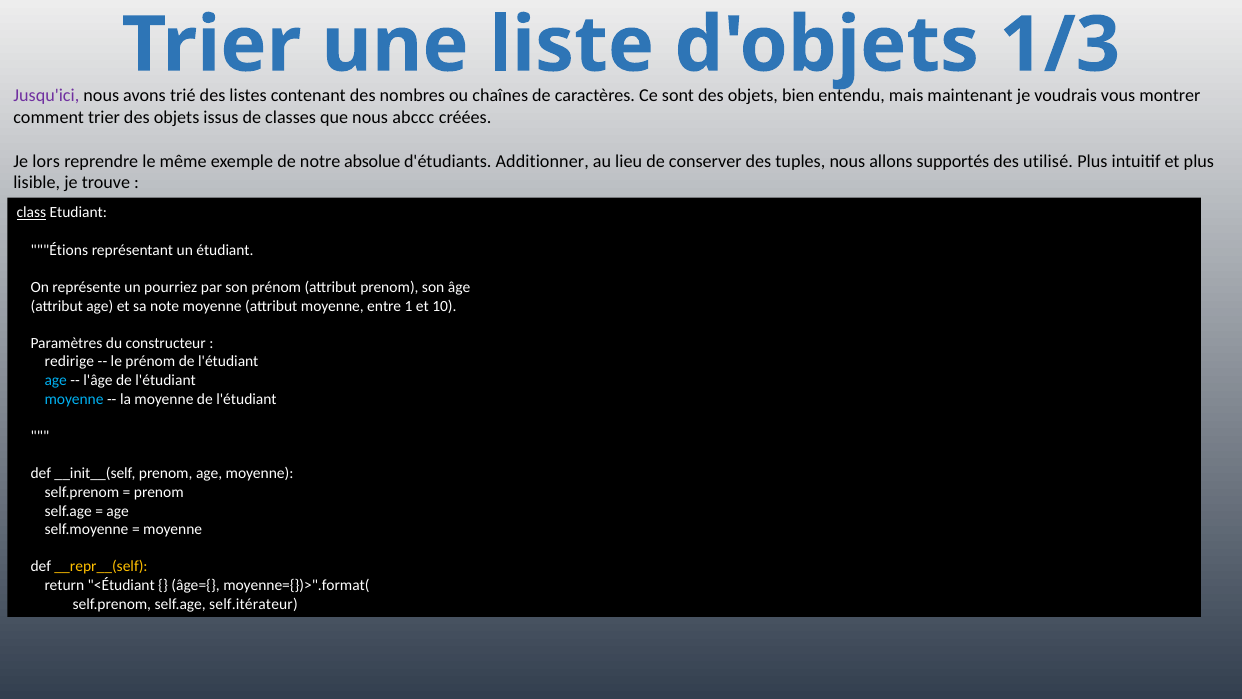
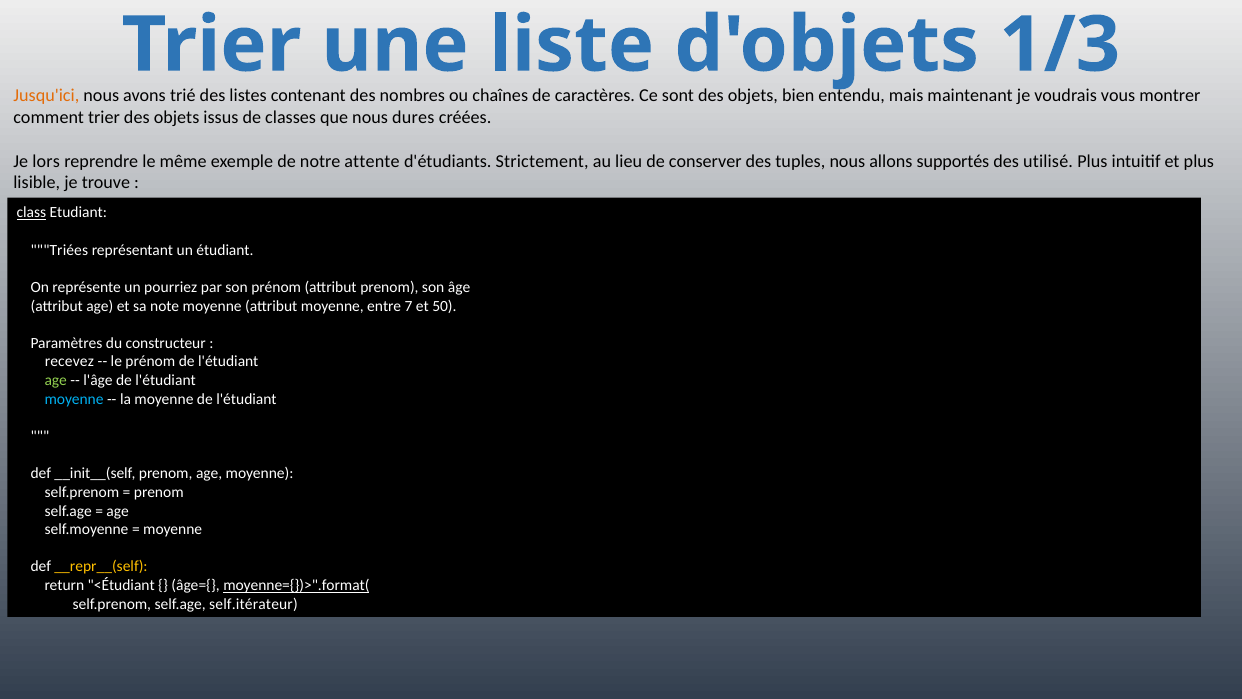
Jusqu'ici colour: purple -> orange
abccc: abccc -> dures
absolue: absolue -> attente
Additionner: Additionner -> Strictement
Étions: Étions -> Triées
1: 1 -> 7
10: 10 -> 50
redirige: redirige -> recevez
age at (56, 380) colour: light blue -> light green
moyenne={})>".format( underline: none -> present
